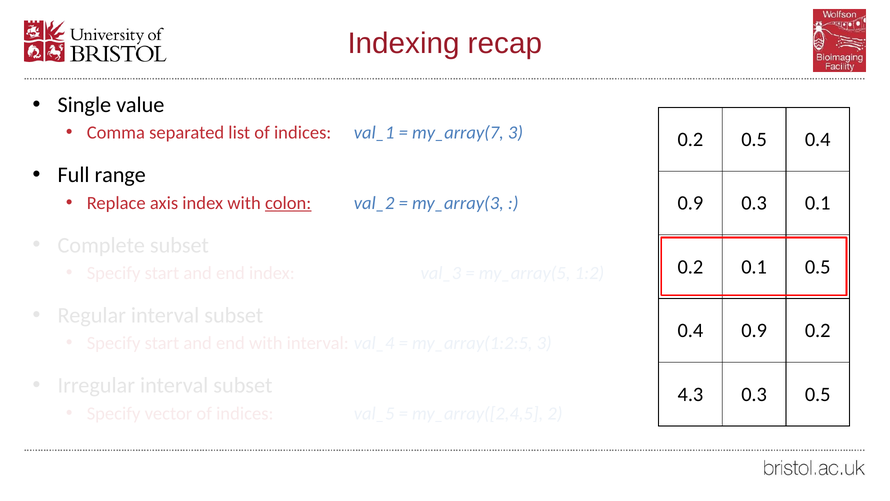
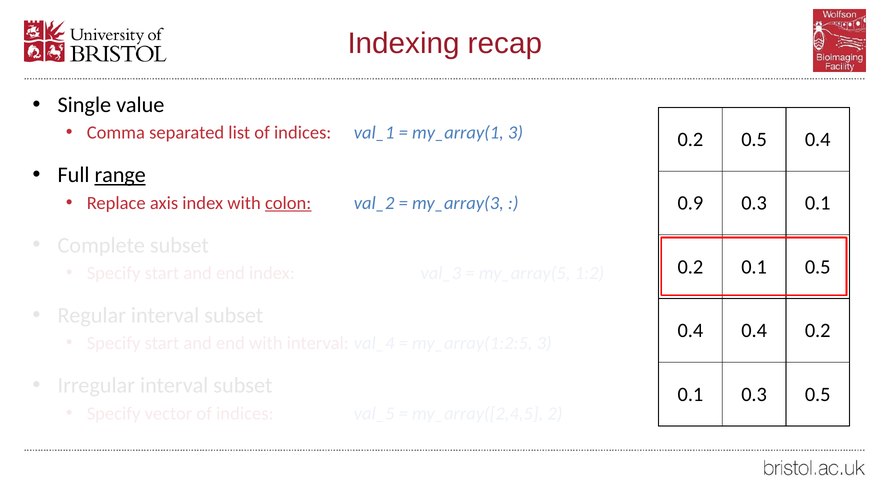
my_array(7: my_array(7 -> my_array(1
range underline: none -> present
0.9 at (754, 330): 0.9 -> 0.4
4.3 at (690, 394): 4.3 -> 0.1
